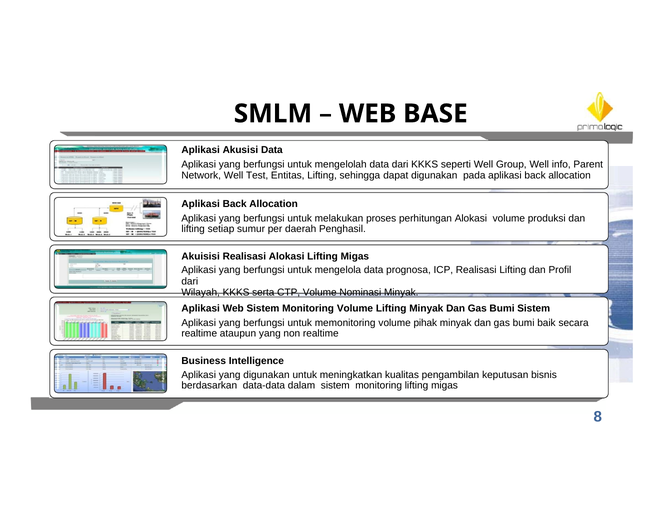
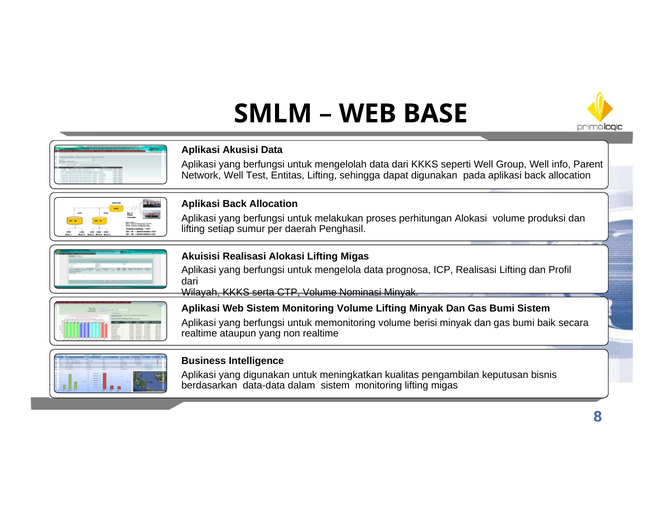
pihak: pihak -> berisi
